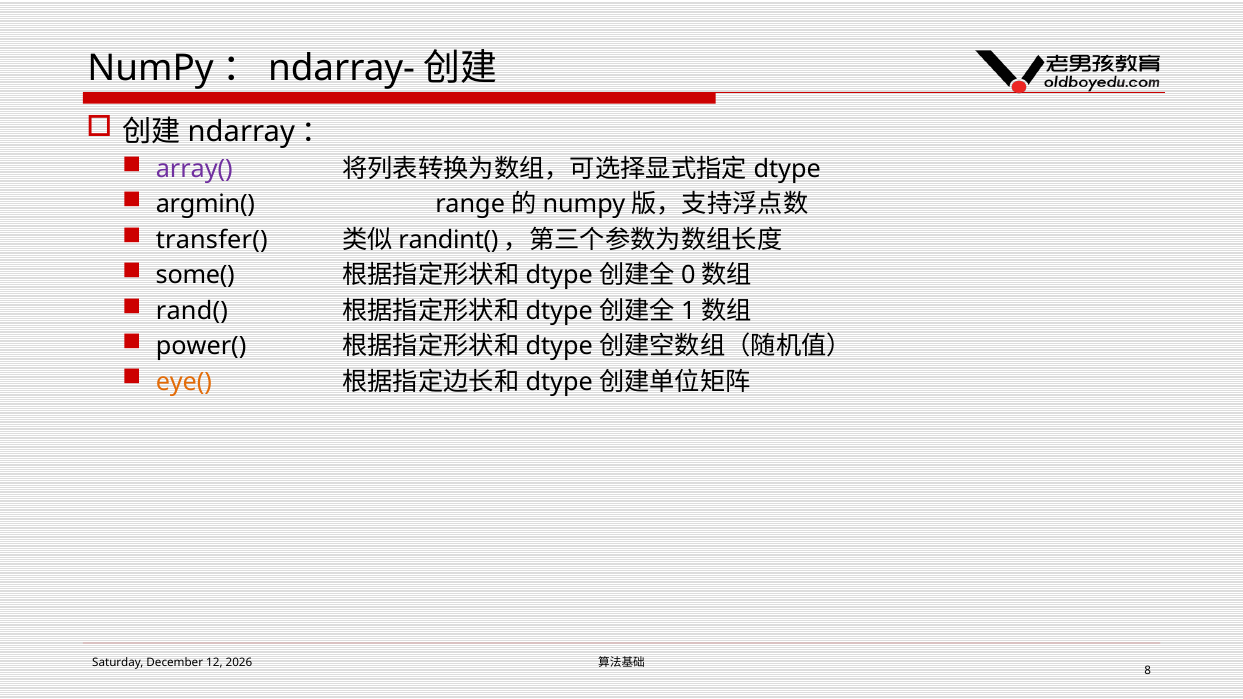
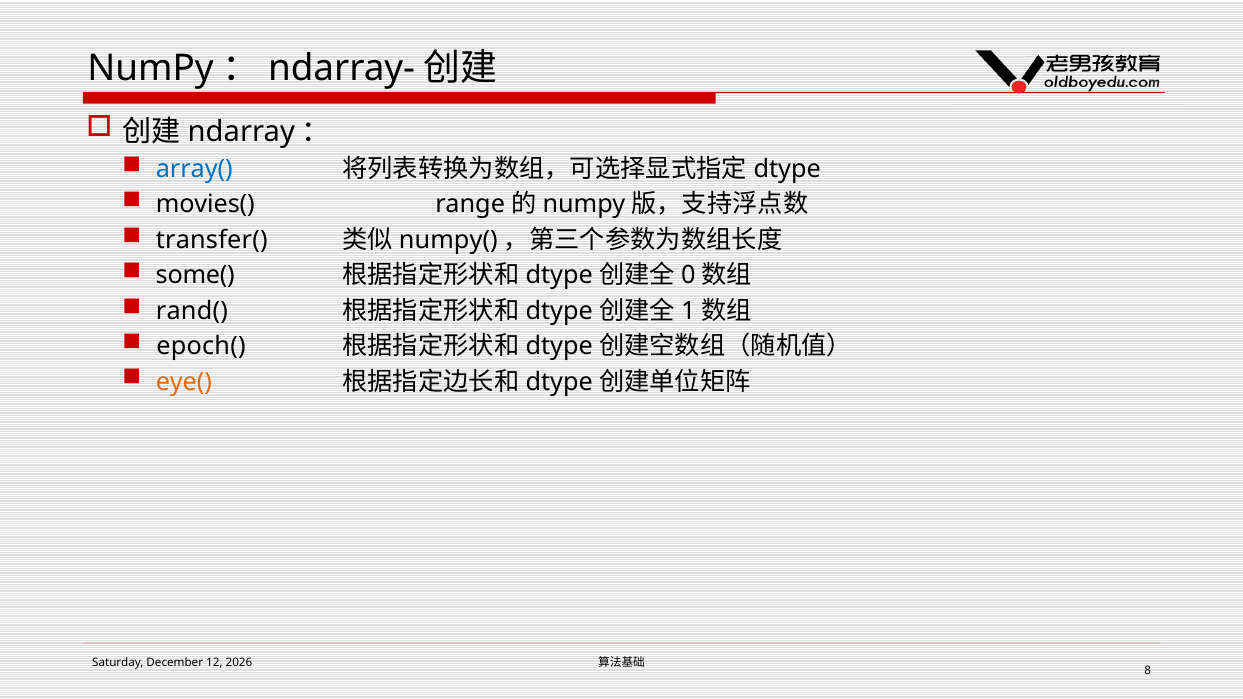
array( colour: purple -> blue
argmin(: argmin( -> movies(
randint(: randint( -> numpy(
power(: power( -> epoch(
